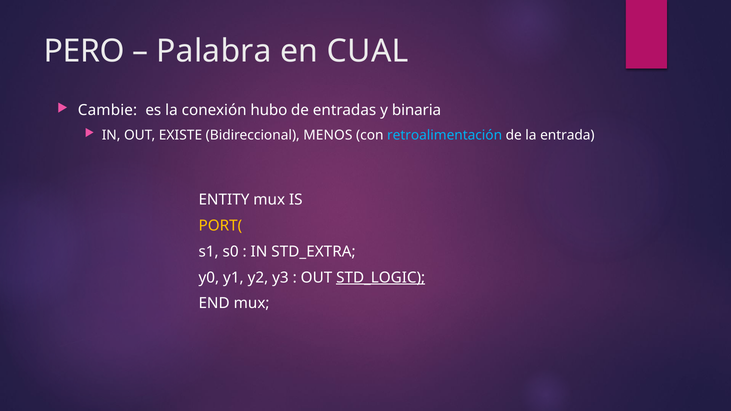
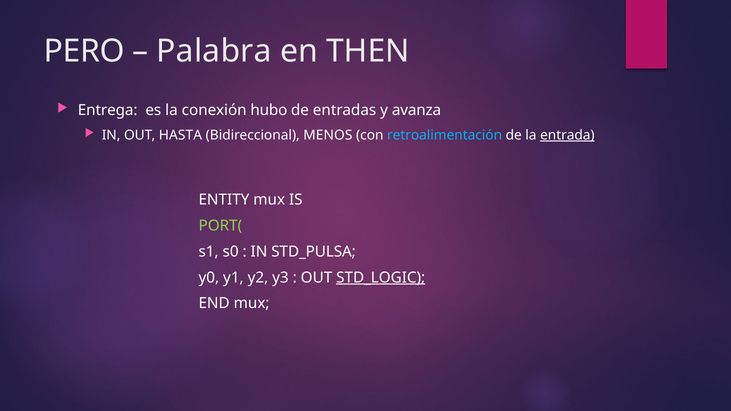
CUAL: CUAL -> THEN
Cambie: Cambie -> Entrega
binaria: binaria -> avanza
EXISTE: EXISTE -> HASTA
entrada underline: none -> present
PORT( colour: yellow -> light green
STD_EXTRA: STD_EXTRA -> STD_PULSA
